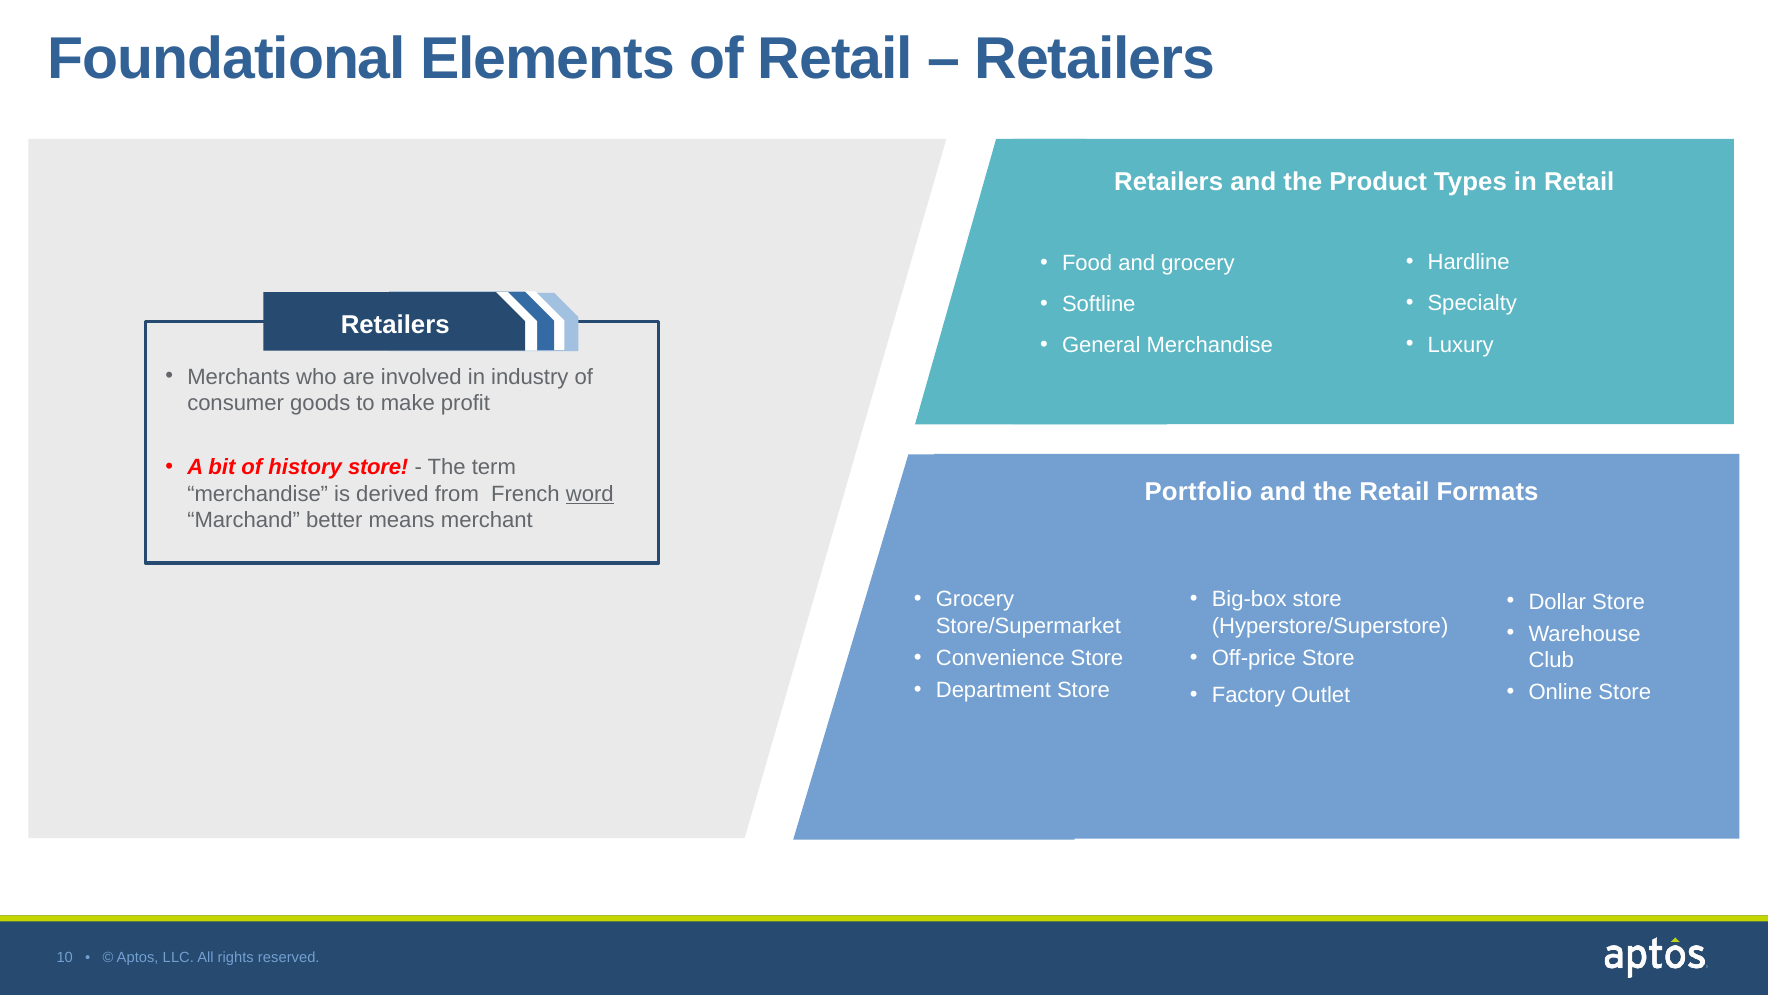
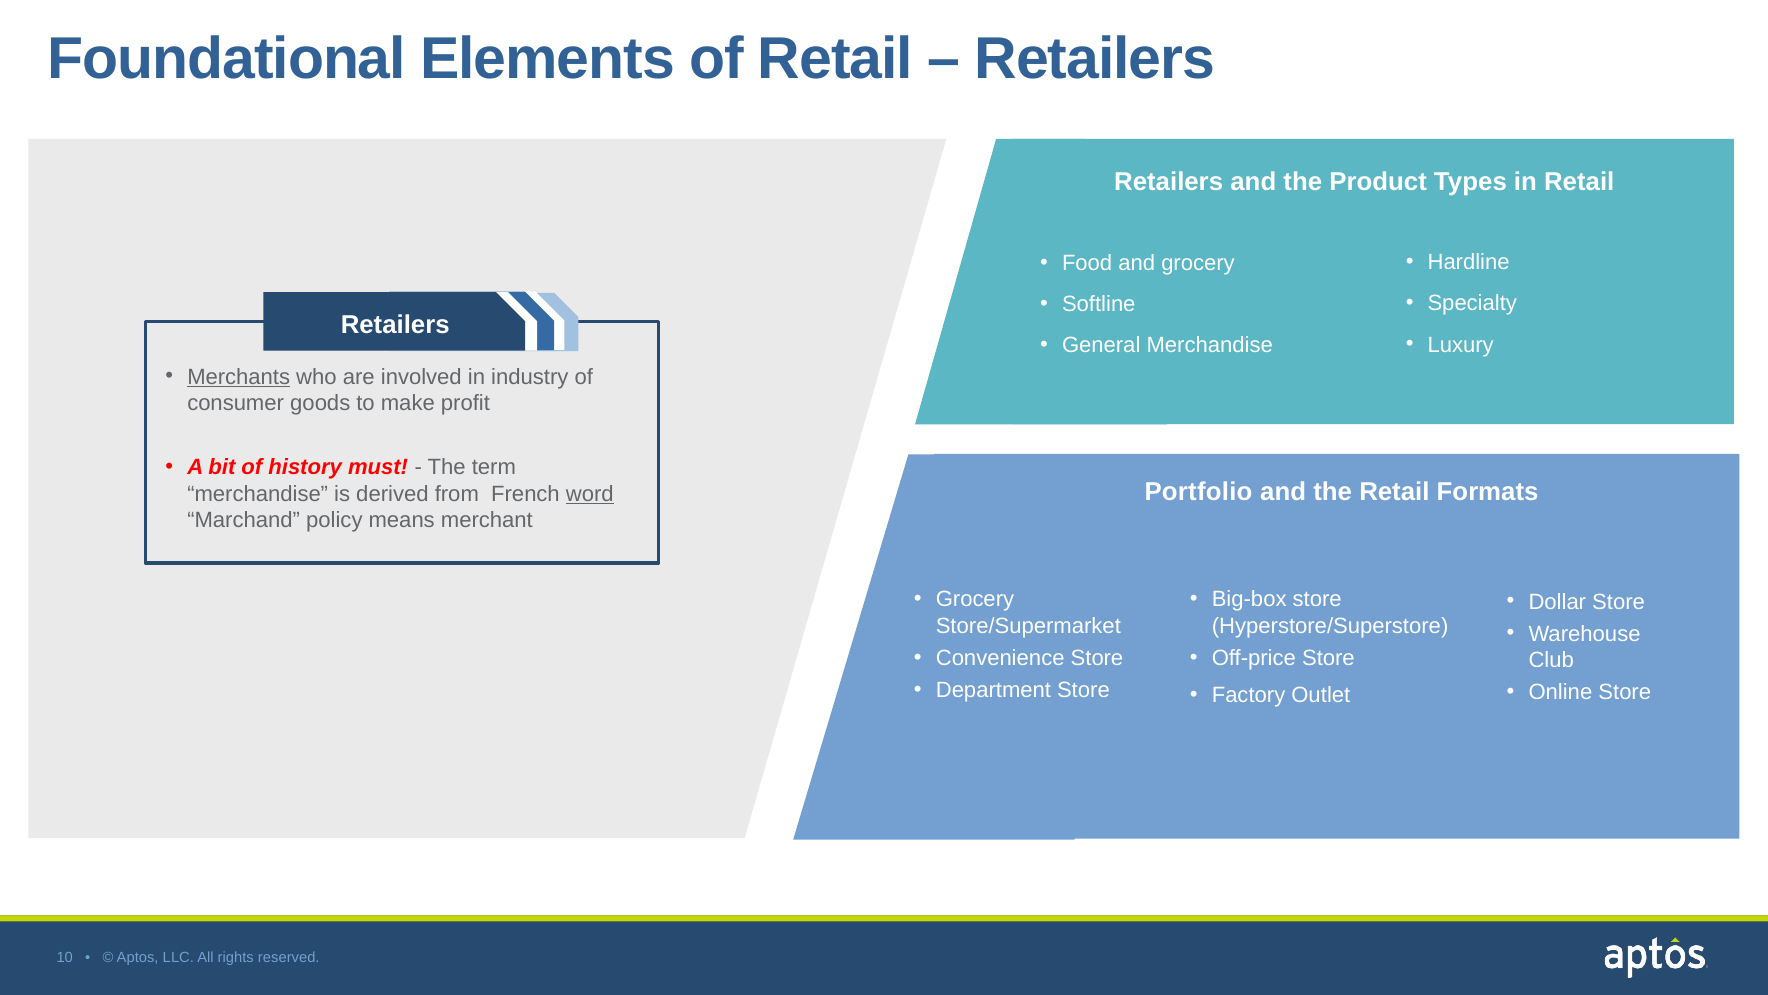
Merchants underline: none -> present
history store: store -> must
better: better -> policy
